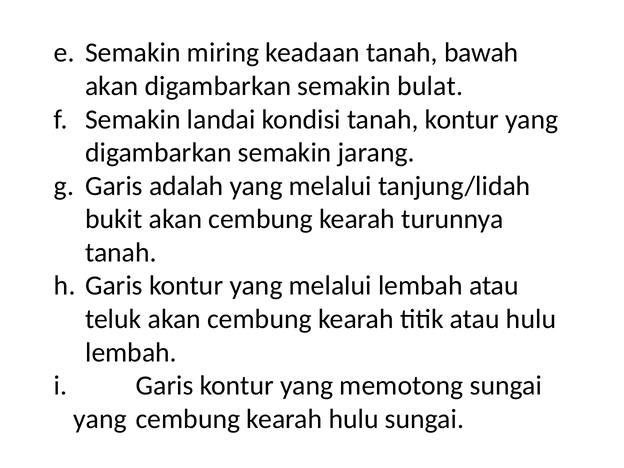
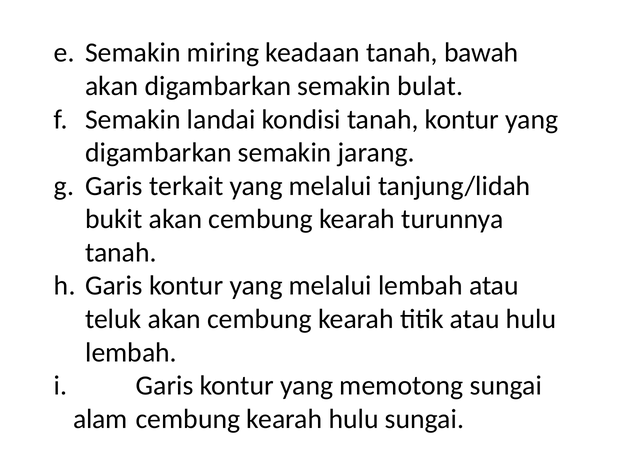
adalah: adalah -> terkait
yang at (100, 419): yang -> alam
